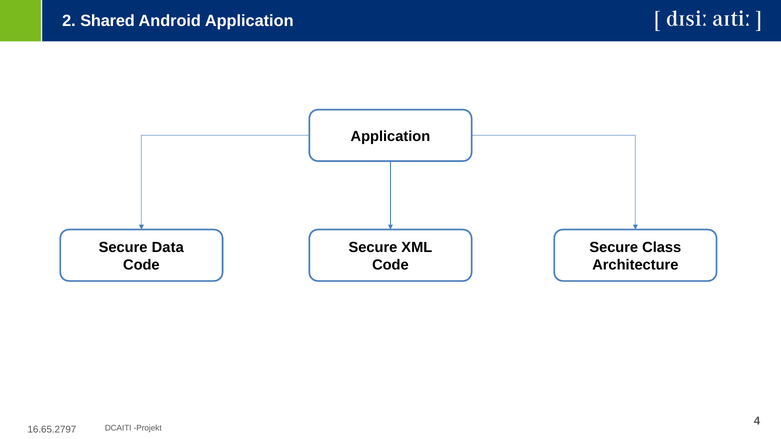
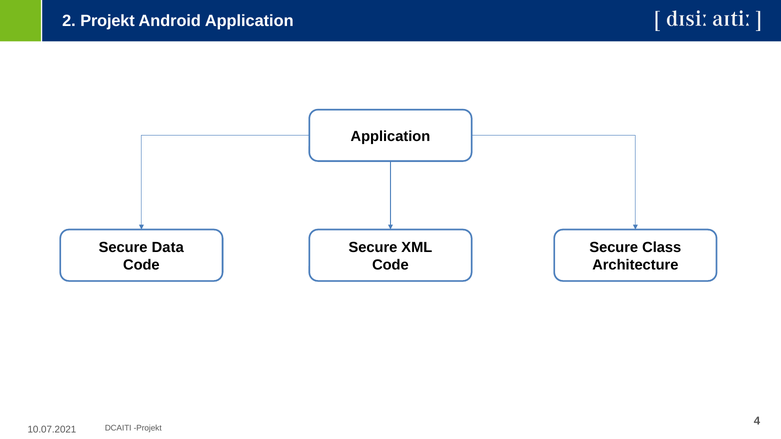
2 Shared: Shared -> Projekt
16.65.2797: 16.65.2797 -> 10.07.2021
